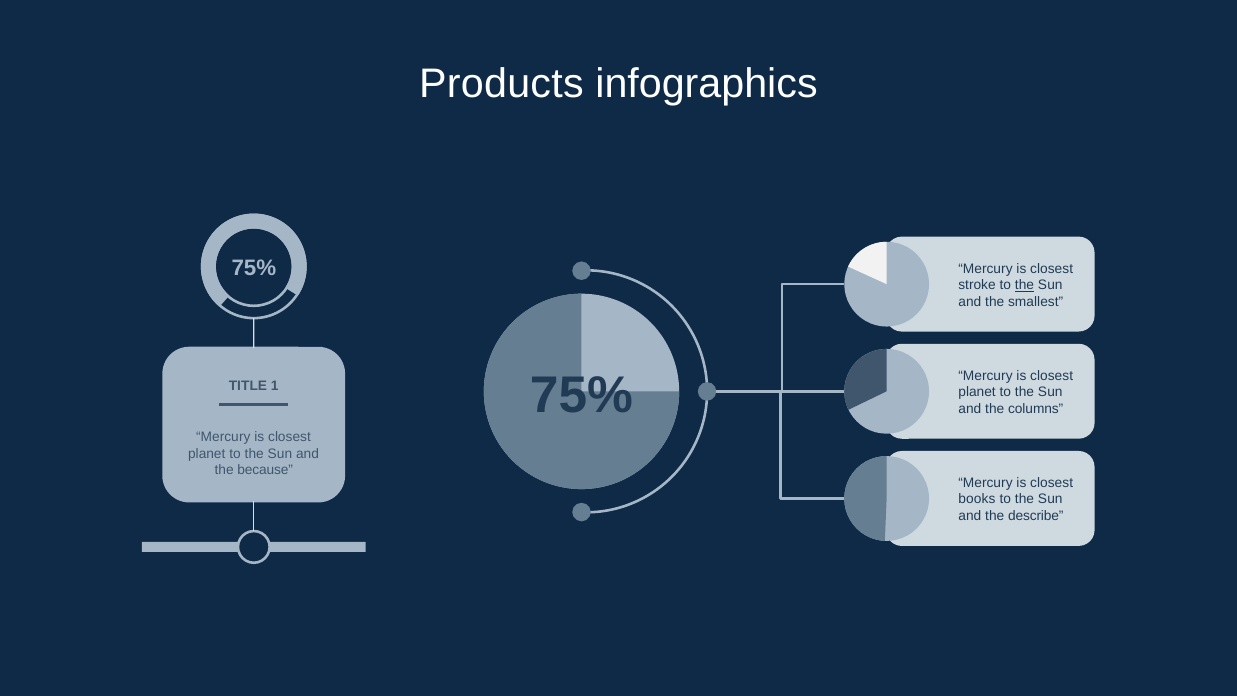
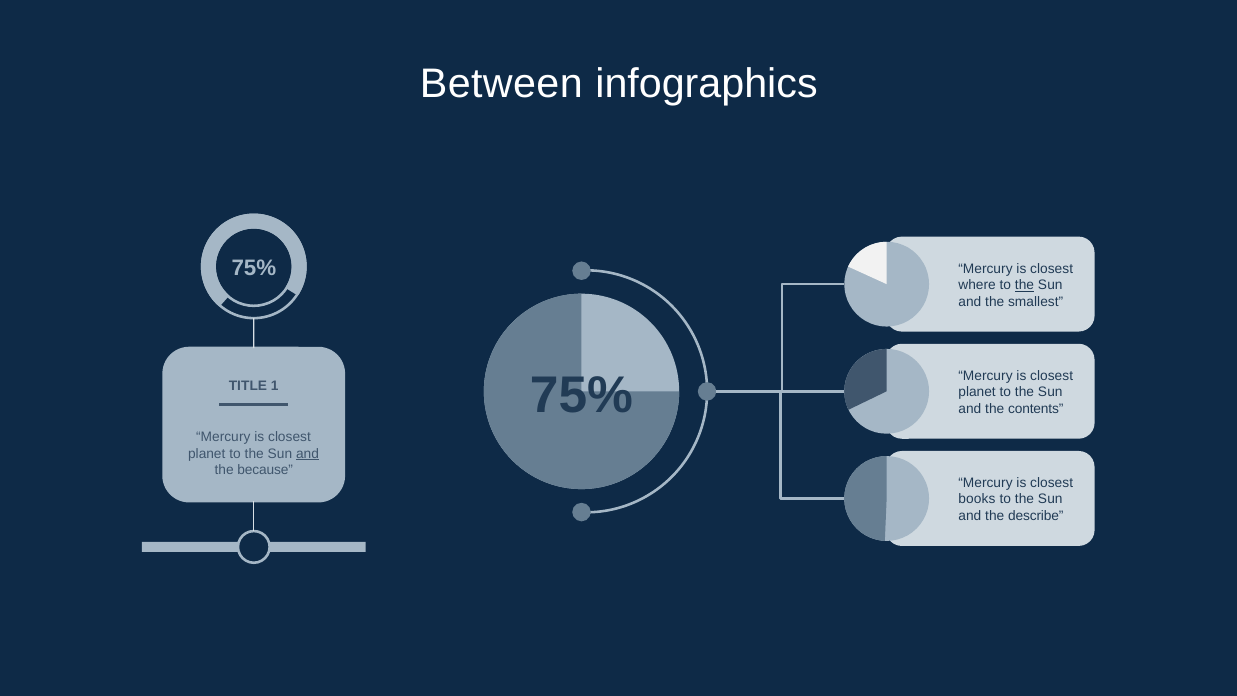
Products: Products -> Between
stroke: stroke -> where
columns: columns -> contents
and at (308, 454) underline: none -> present
